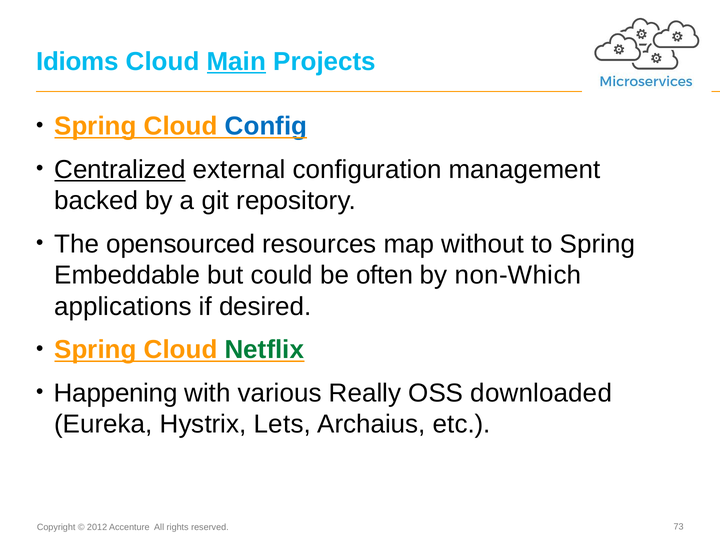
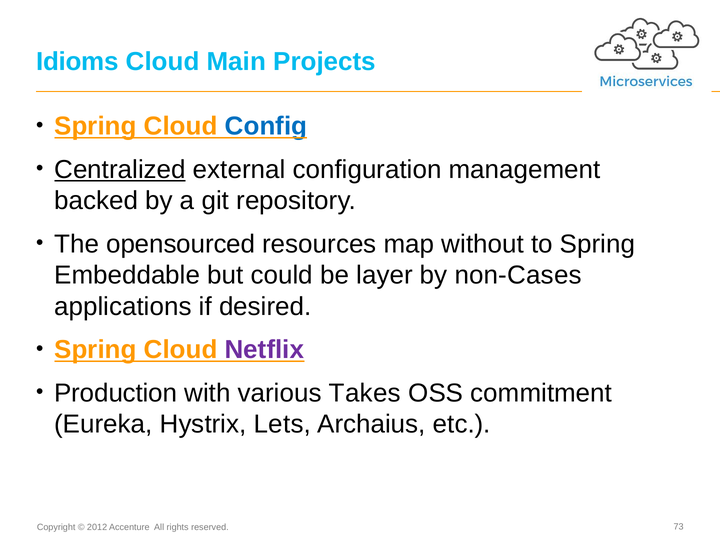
Main underline: present -> none
often: often -> layer
non-Which: non-Which -> non-Cases
Netflix colour: green -> purple
Happening: Happening -> Production
Really: Really -> Takes
downloaded: downloaded -> commitment
